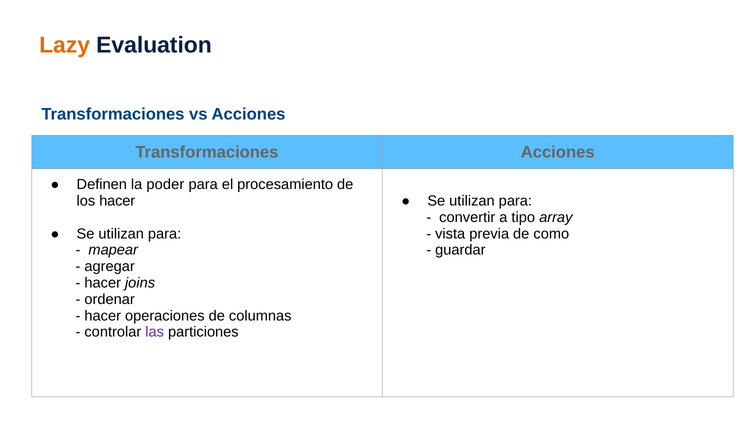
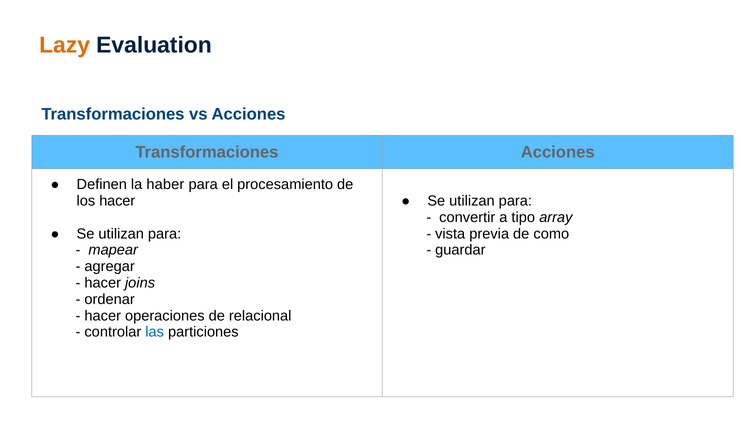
poder: poder -> haber
columnas: columnas -> relacional
las colour: purple -> blue
